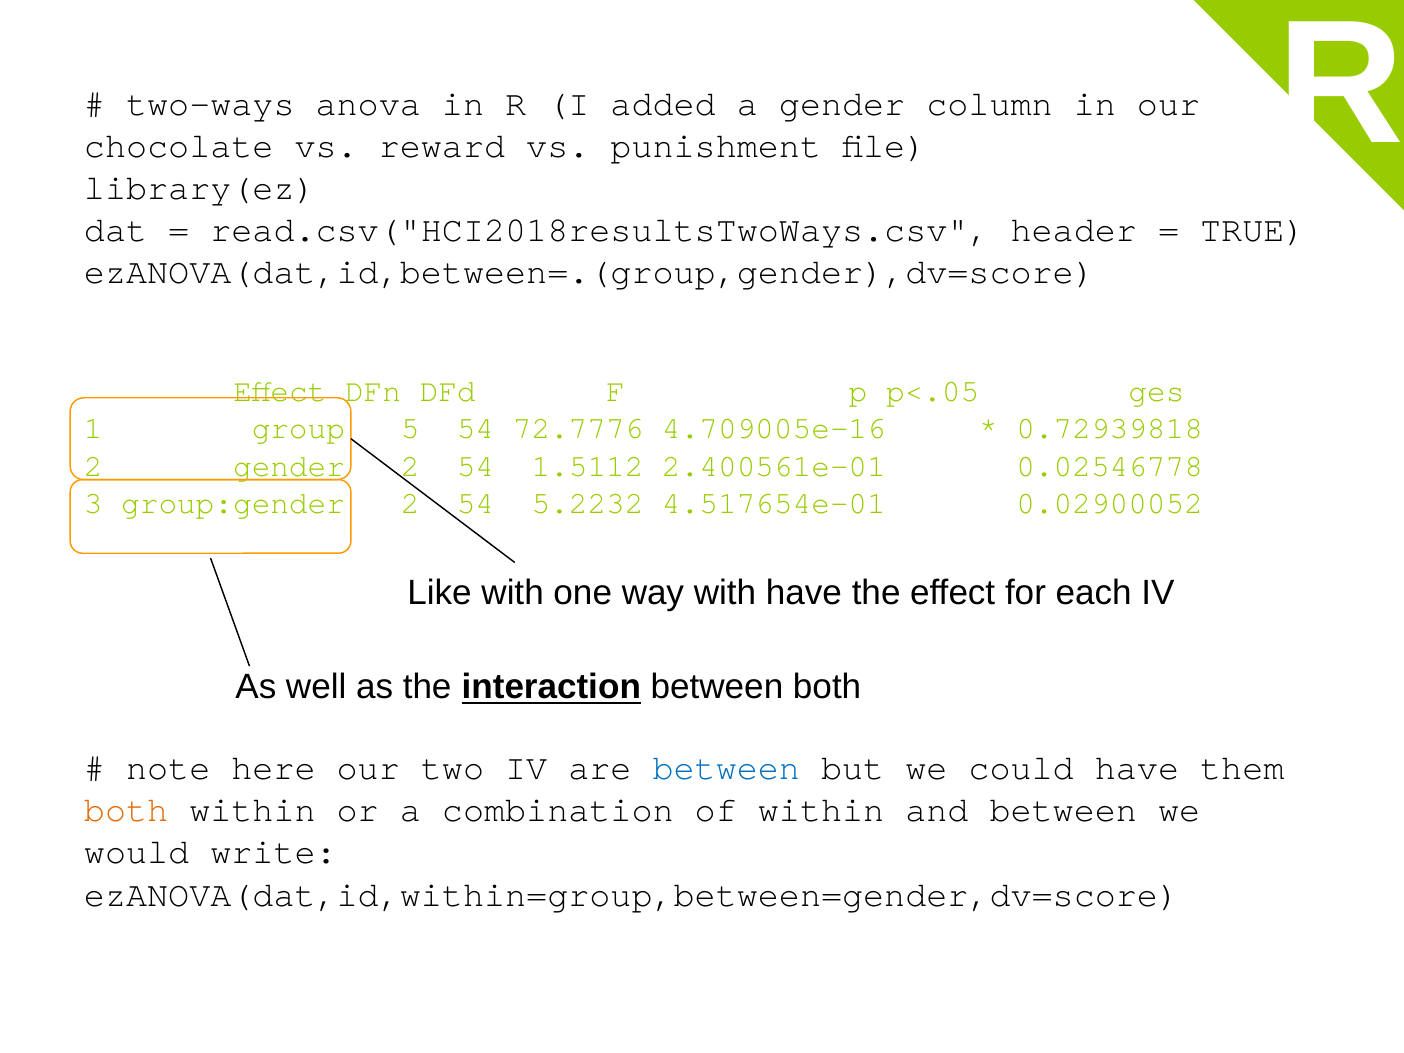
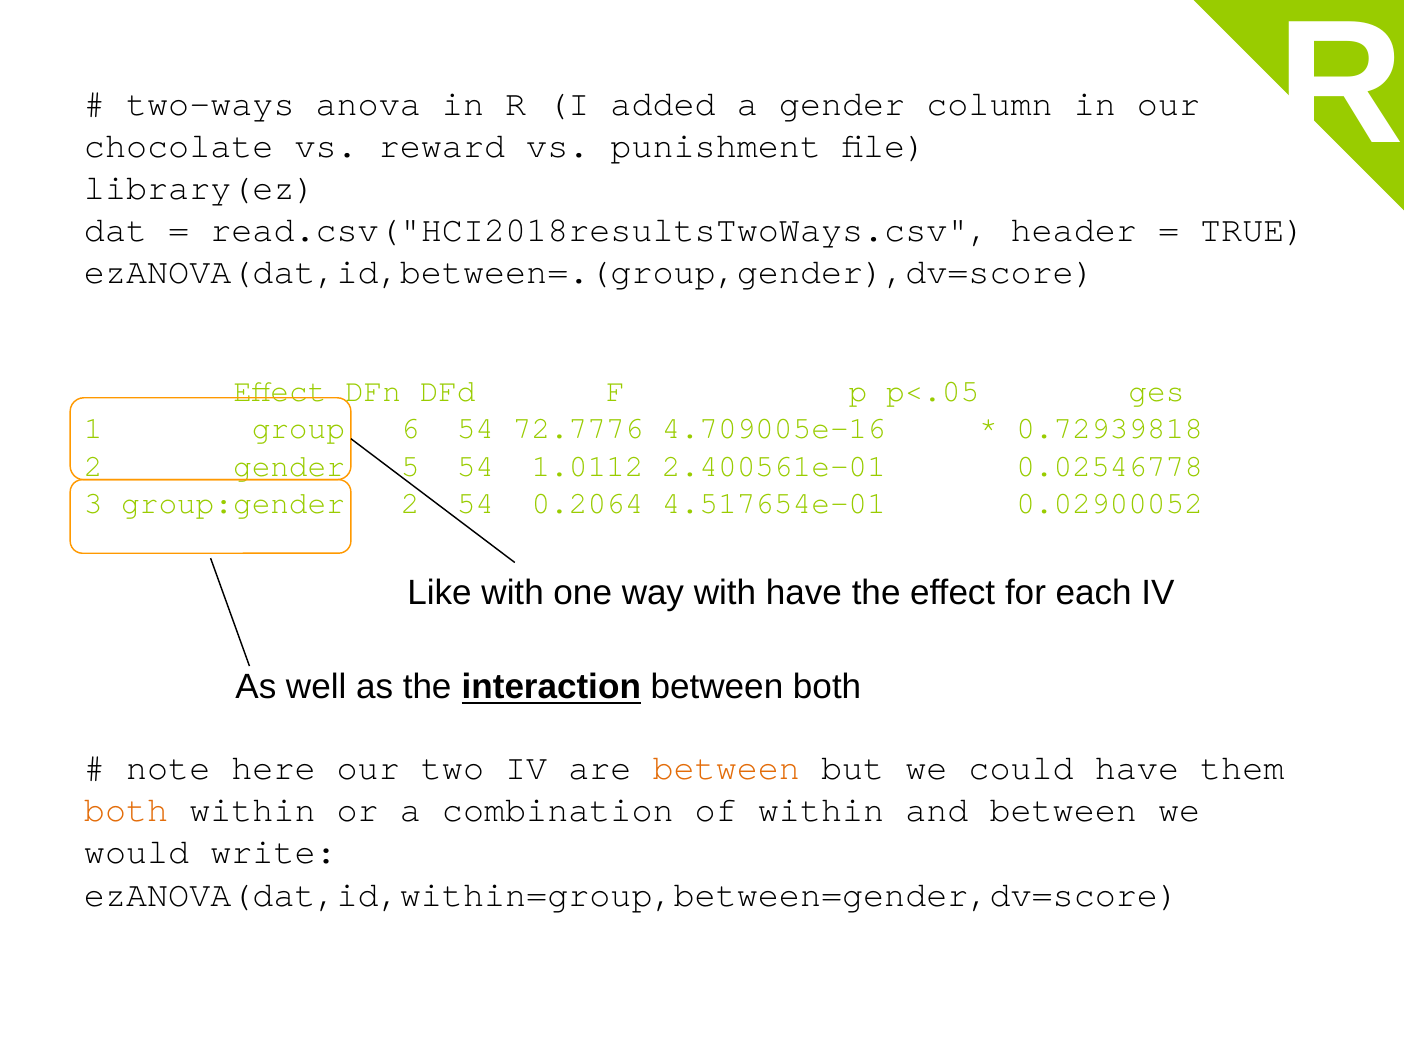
5: 5 -> 6
gender 2: 2 -> 5
1.5112: 1.5112 -> 1.0112
5.2232: 5.2232 -> 0.2064
between at (726, 768) colour: blue -> orange
